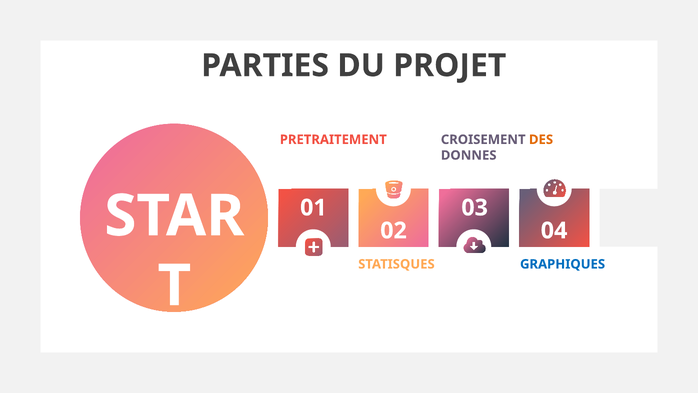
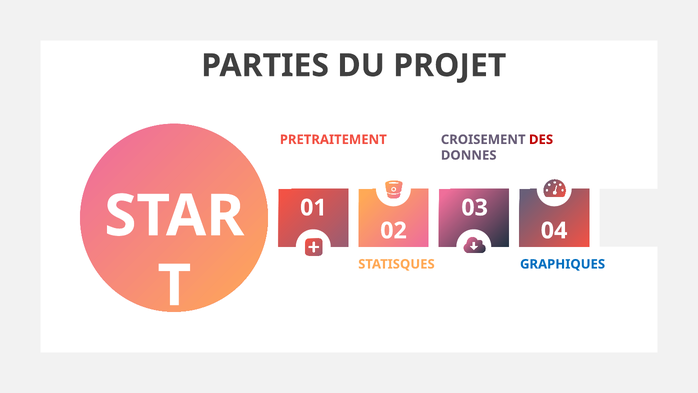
DES colour: orange -> red
